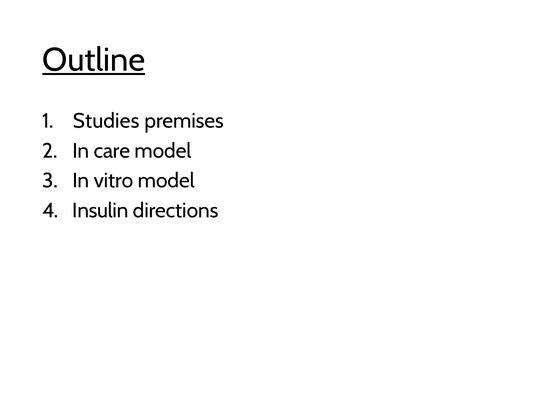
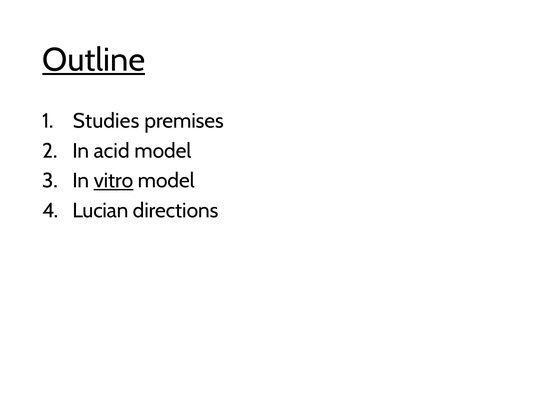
care: care -> acid
vitro underline: none -> present
Insulin: Insulin -> Lucian
